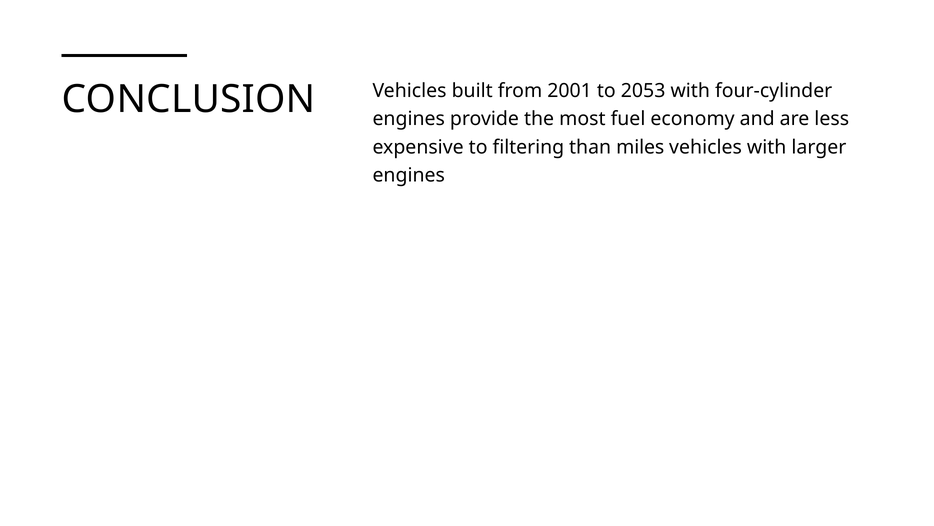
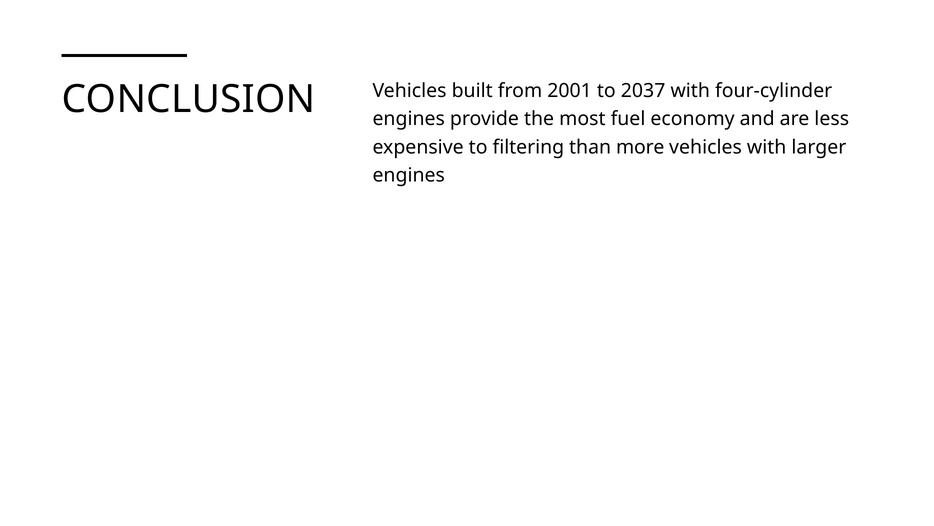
2053: 2053 -> 2037
miles: miles -> more
